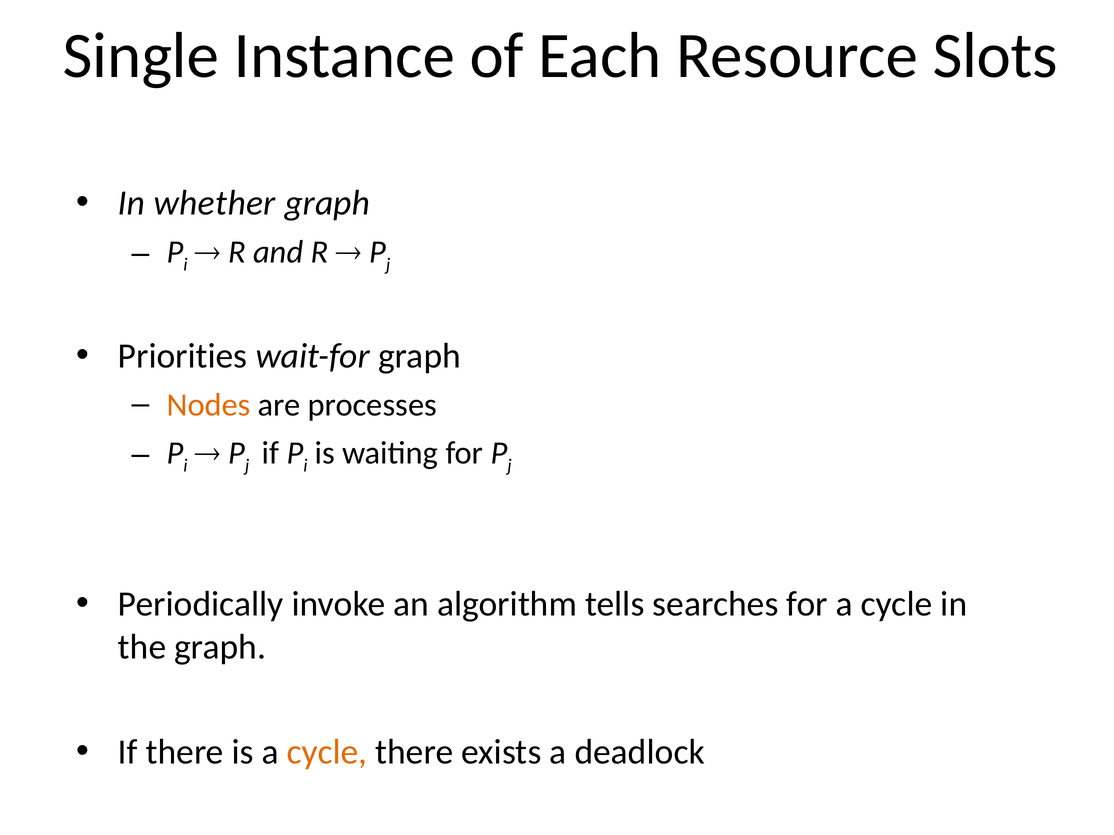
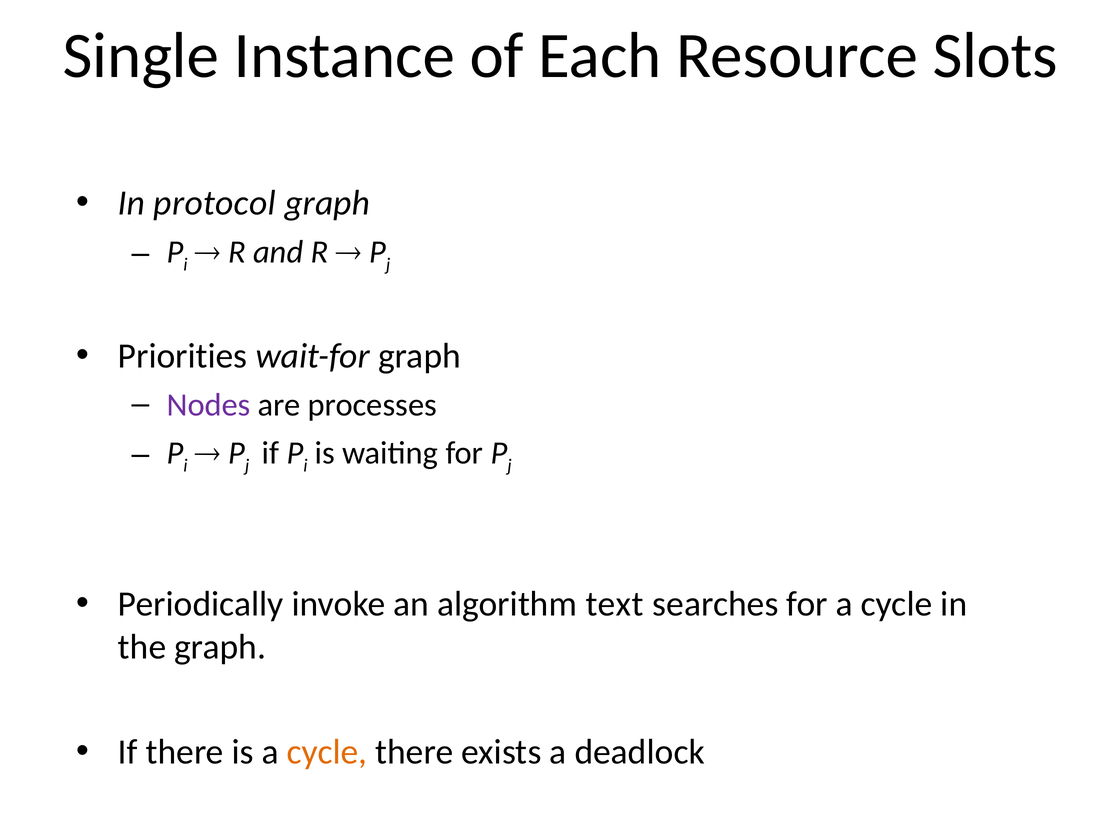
whether: whether -> protocol
Nodes colour: orange -> purple
tells: tells -> text
